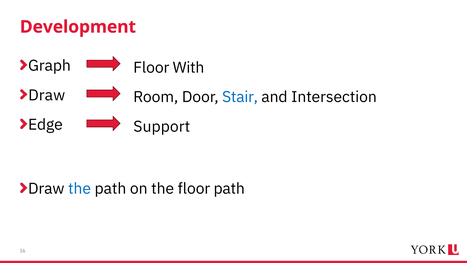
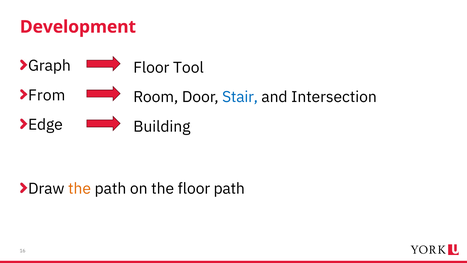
With: With -> Tool
Draw at (47, 95): Draw -> From
Support: Support -> Building
the at (80, 189) colour: blue -> orange
